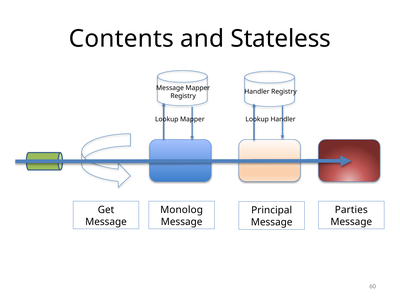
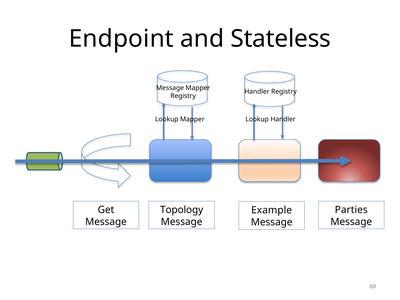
Contents: Contents -> Endpoint
Monolog: Monolog -> Topology
Principal: Principal -> Example
